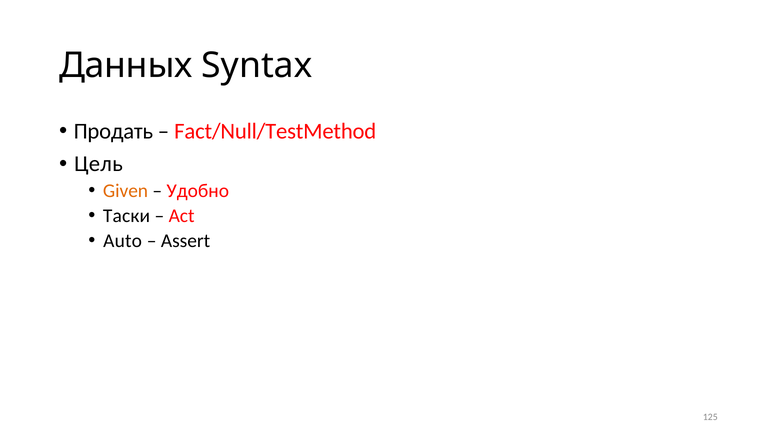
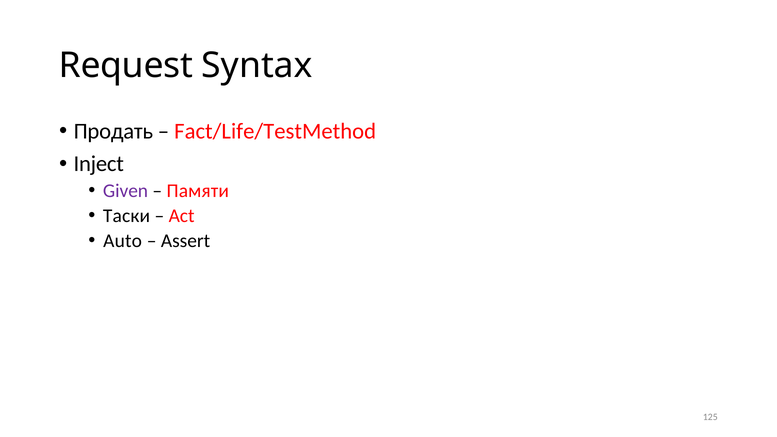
Данных: Данных -> Request
Fact/Null/TestMethod: Fact/Null/TestMethod -> Fact/Life/TestMethod
Цель: Цель -> Inject
Given colour: orange -> purple
Удобно: Удобно -> Памяти
